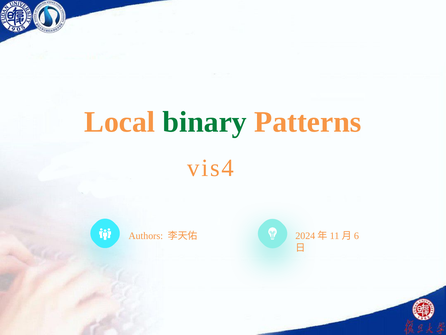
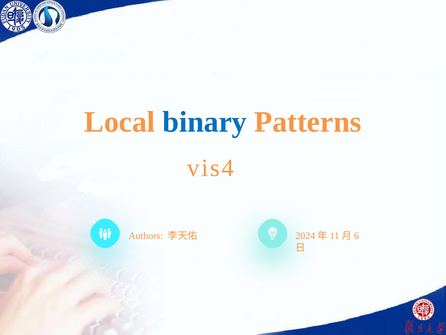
binary colour: green -> blue
